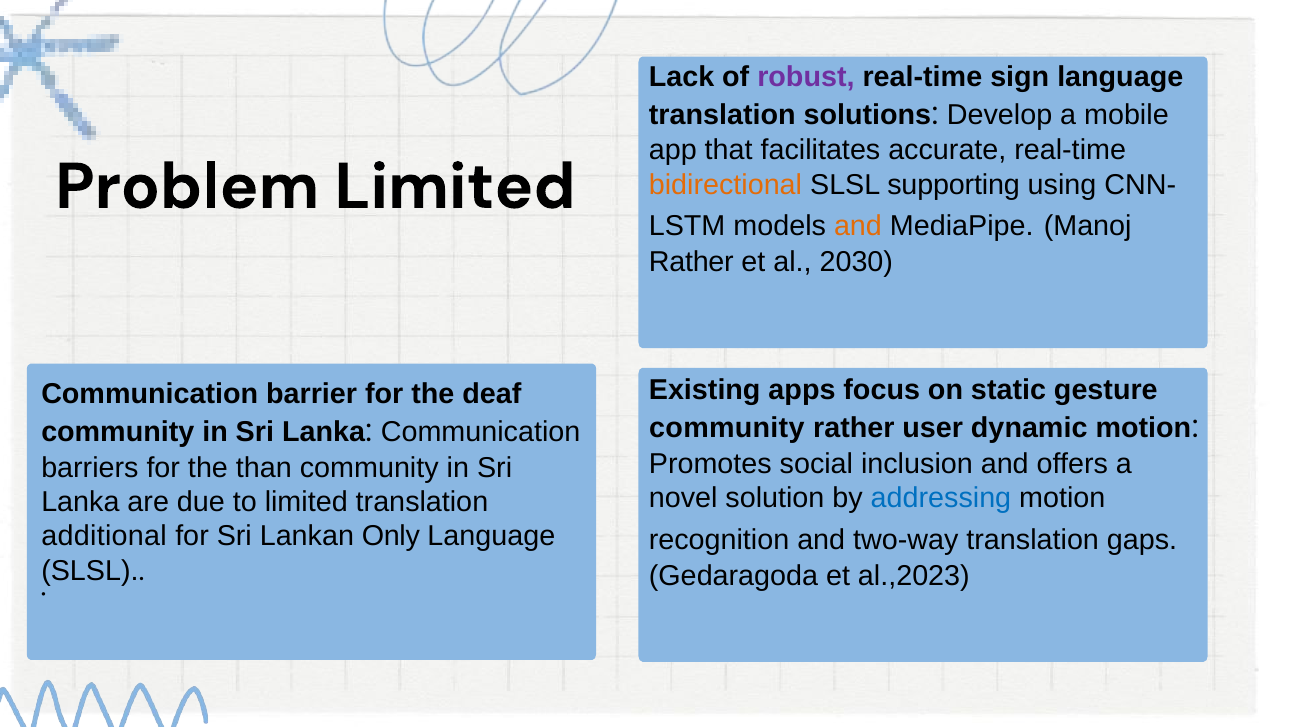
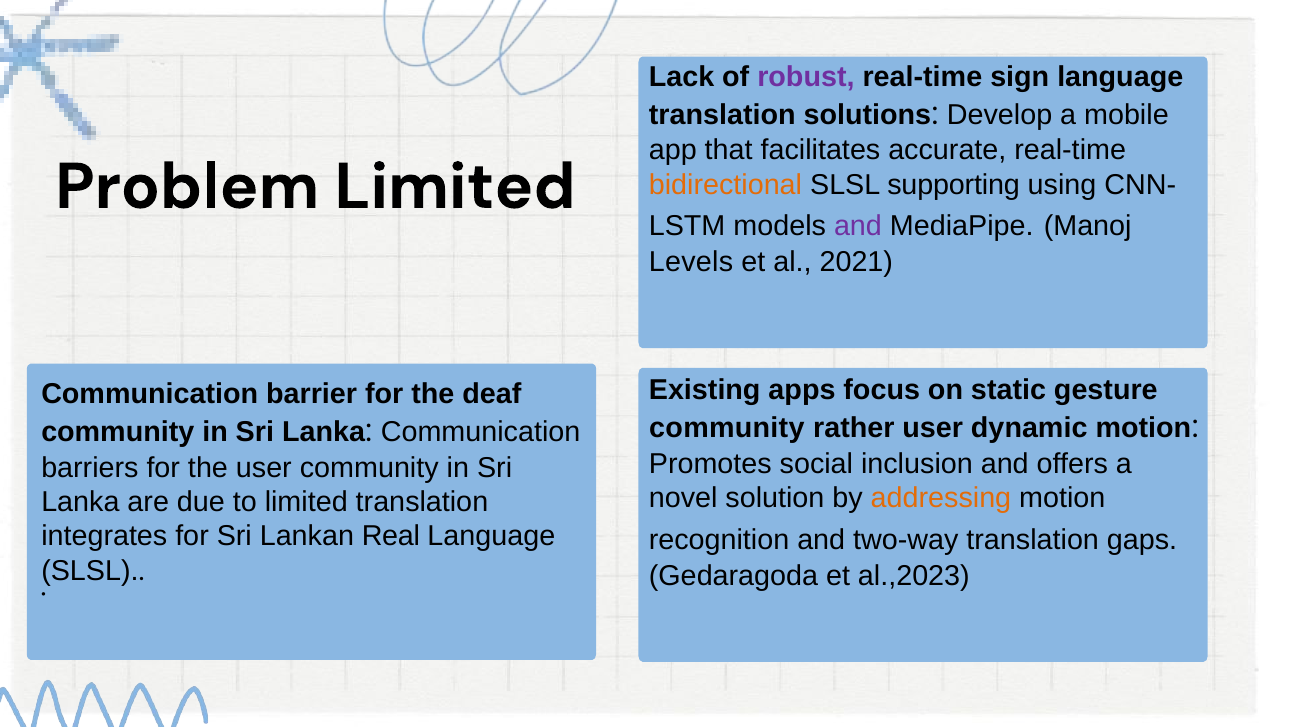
and at (858, 226) colour: orange -> purple
Rather at (691, 262): Rather -> Levels
2030: 2030 -> 2021
the than: than -> user
addressing colour: blue -> orange
additional: additional -> integrates
Only: Only -> Real
